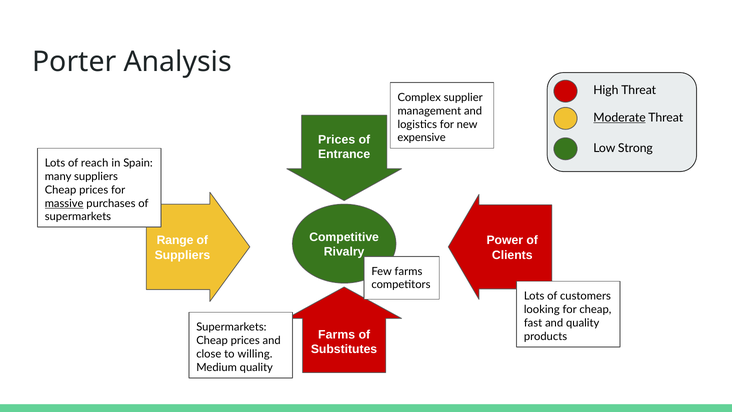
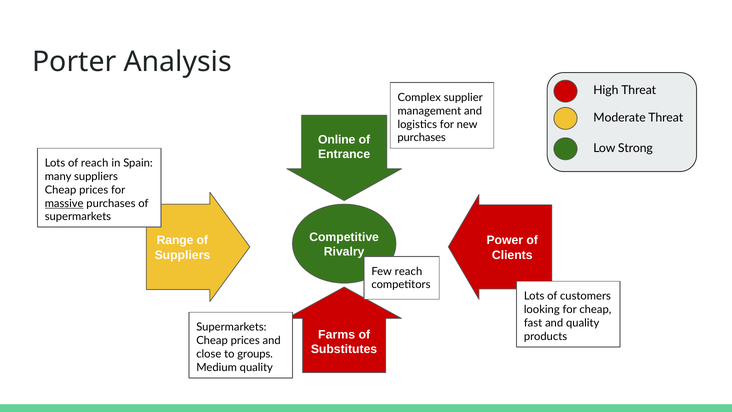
Moderate underline: present -> none
expensive at (422, 138): expensive -> purchases
Prices at (337, 139): Prices -> Online
Few farms: farms -> reach
willing: willing -> groups
